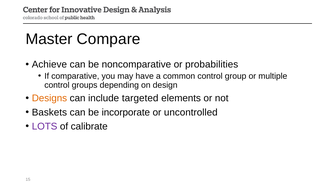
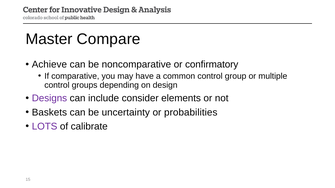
probabilities: probabilities -> confirmatory
Designs colour: orange -> purple
targeted: targeted -> consider
incorporate: incorporate -> uncertainty
uncontrolled: uncontrolled -> probabilities
